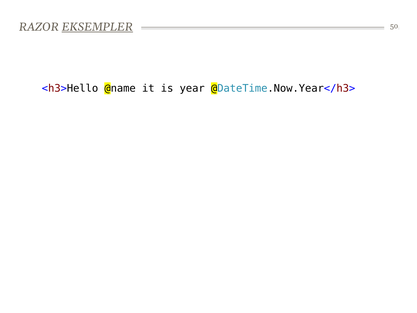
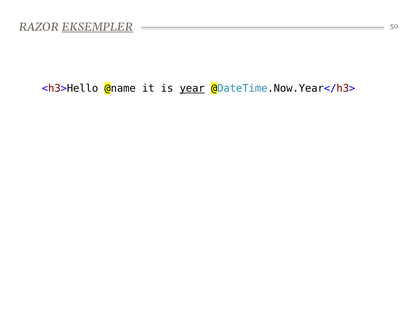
year underline: none -> present
